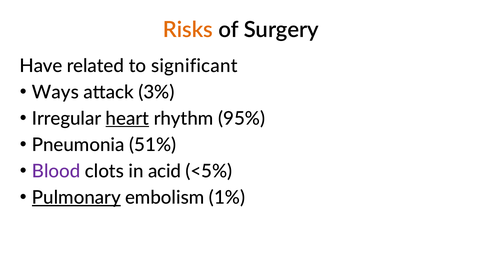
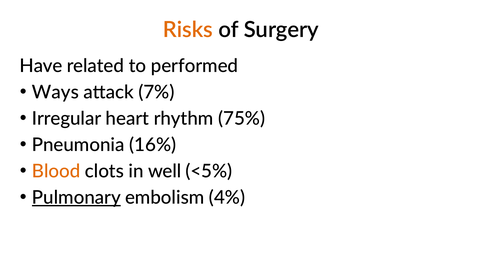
significant: significant -> performed
3%: 3% -> 7%
heart underline: present -> none
95%: 95% -> 75%
51%: 51% -> 16%
Blood colour: purple -> orange
acid: acid -> well
1%: 1% -> 4%
